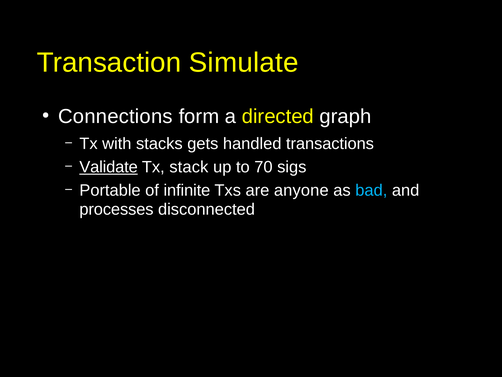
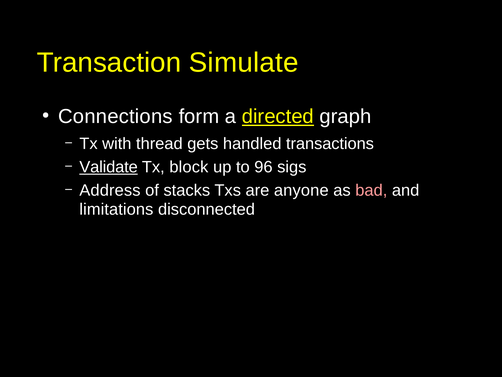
directed underline: none -> present
stacks: stacks -> thread
stack: stack -> block
70: 70 -> 96
Portable: Portable -> Address
infinite: infinite -> stacks
bad colour: light blue -> pink
processes: processes -> limitations
